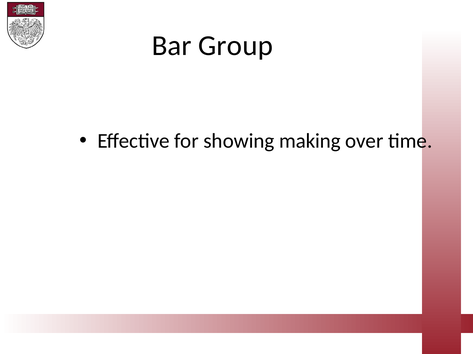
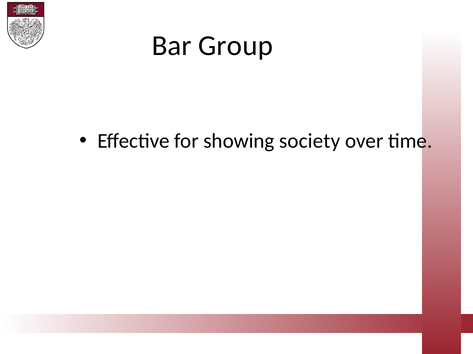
making: making -> society
